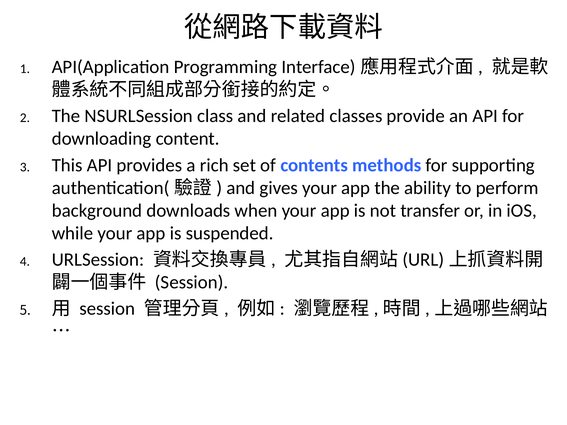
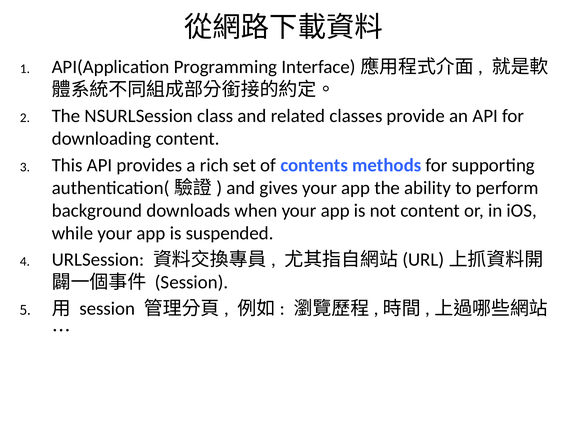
not transfer: transfer -> content
